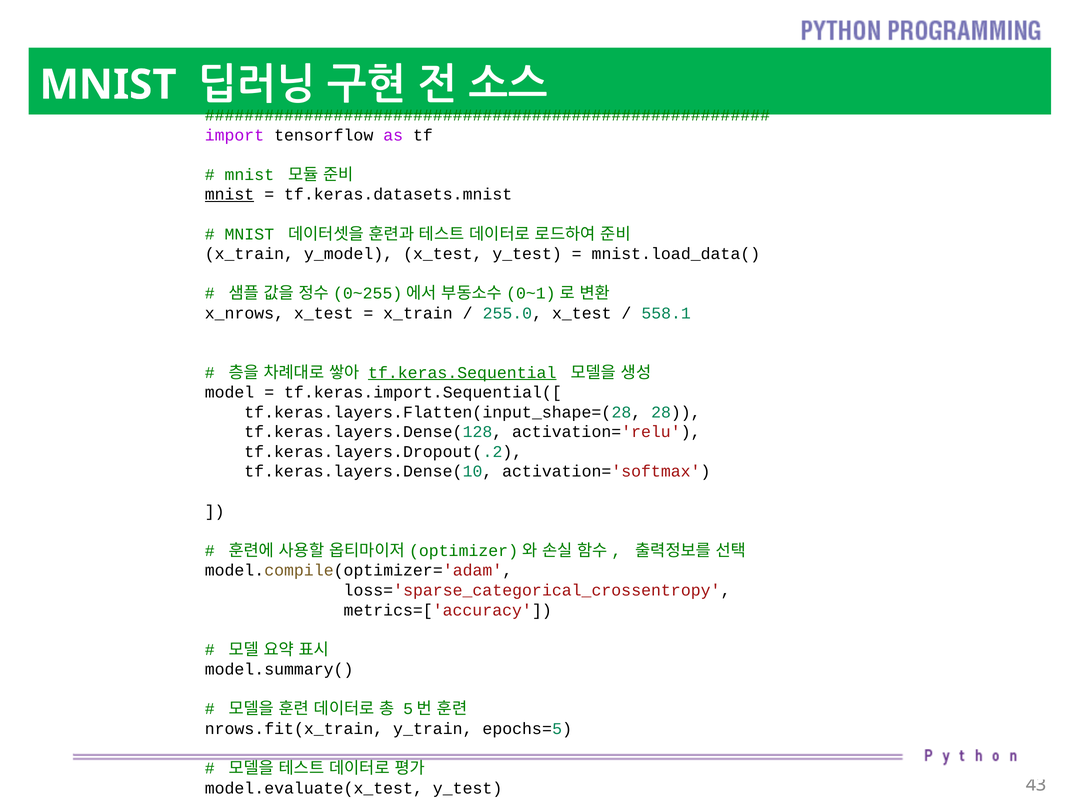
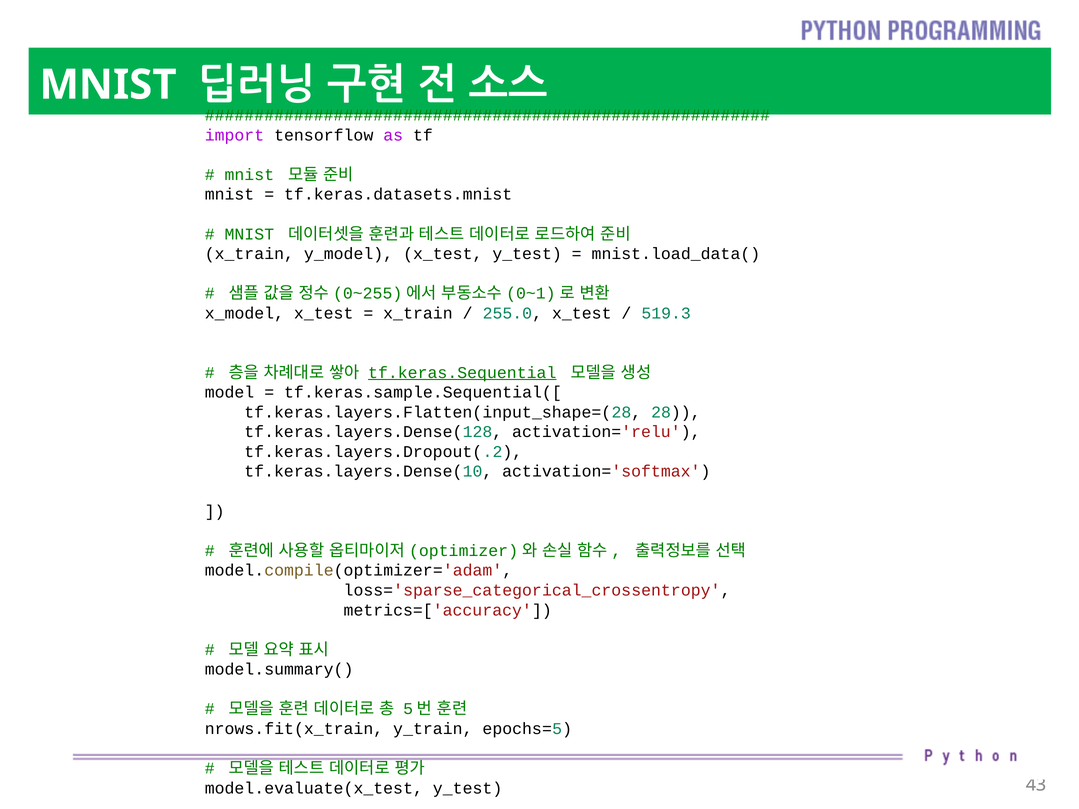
mnist at (230, 195) underline: present -> none
x_nrows: x_nrows -> x_model
558.1: 558.1 -> 519.3
tf.keras.import.Sequential([: tf.keras.import.Sequential([ -> tf.keras.sample.Sequential([
